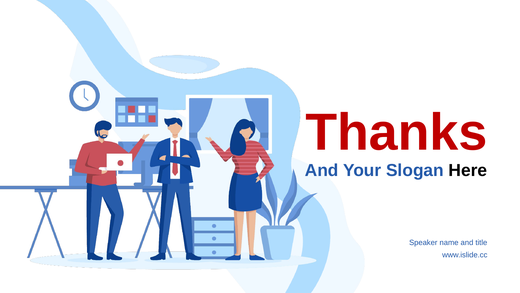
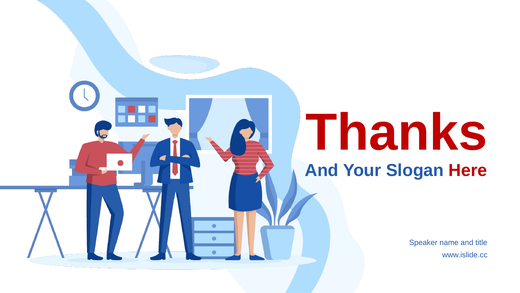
Here colour: black -> red
